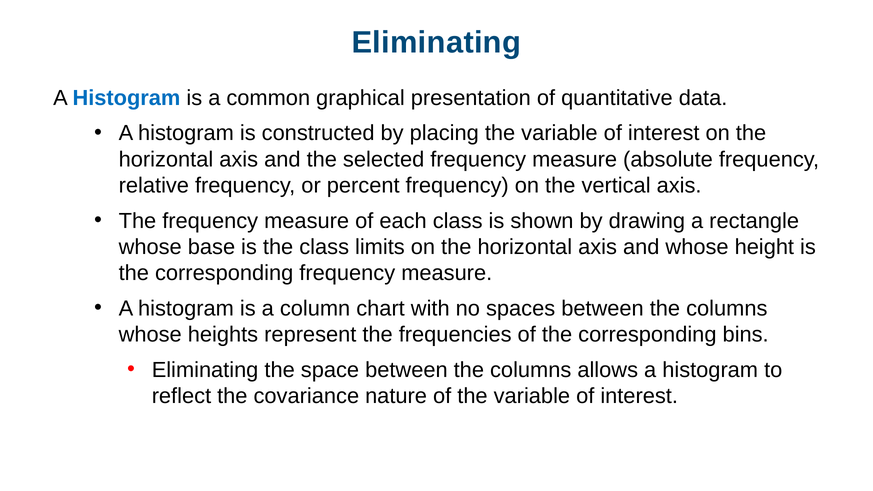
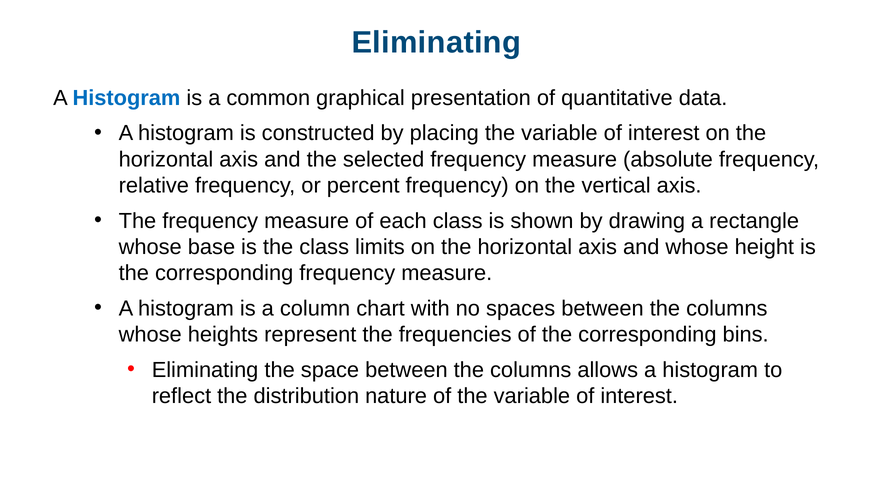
covariance: covariance -> distribution
